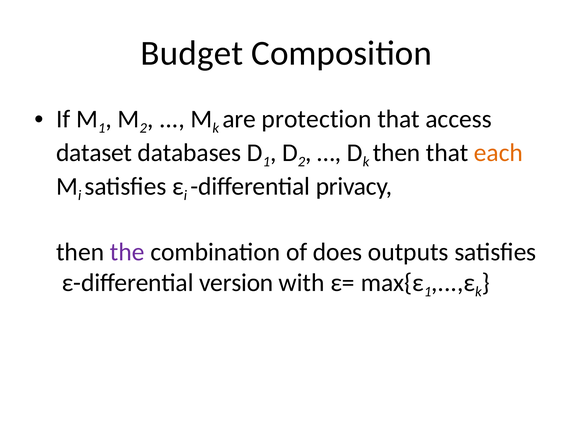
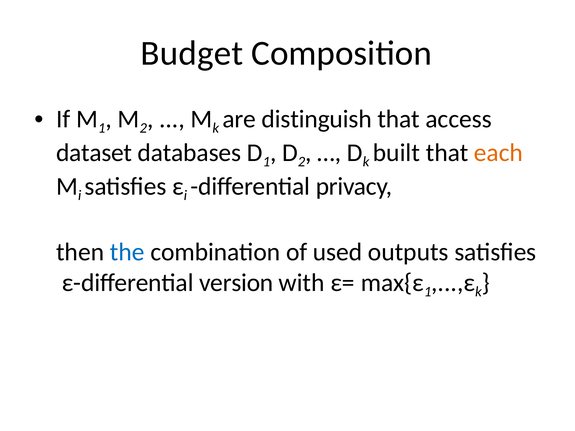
protection: protection -> distinguish
then at (397, 153): then -> built
the colour: purple -> blue
does: does -> used
